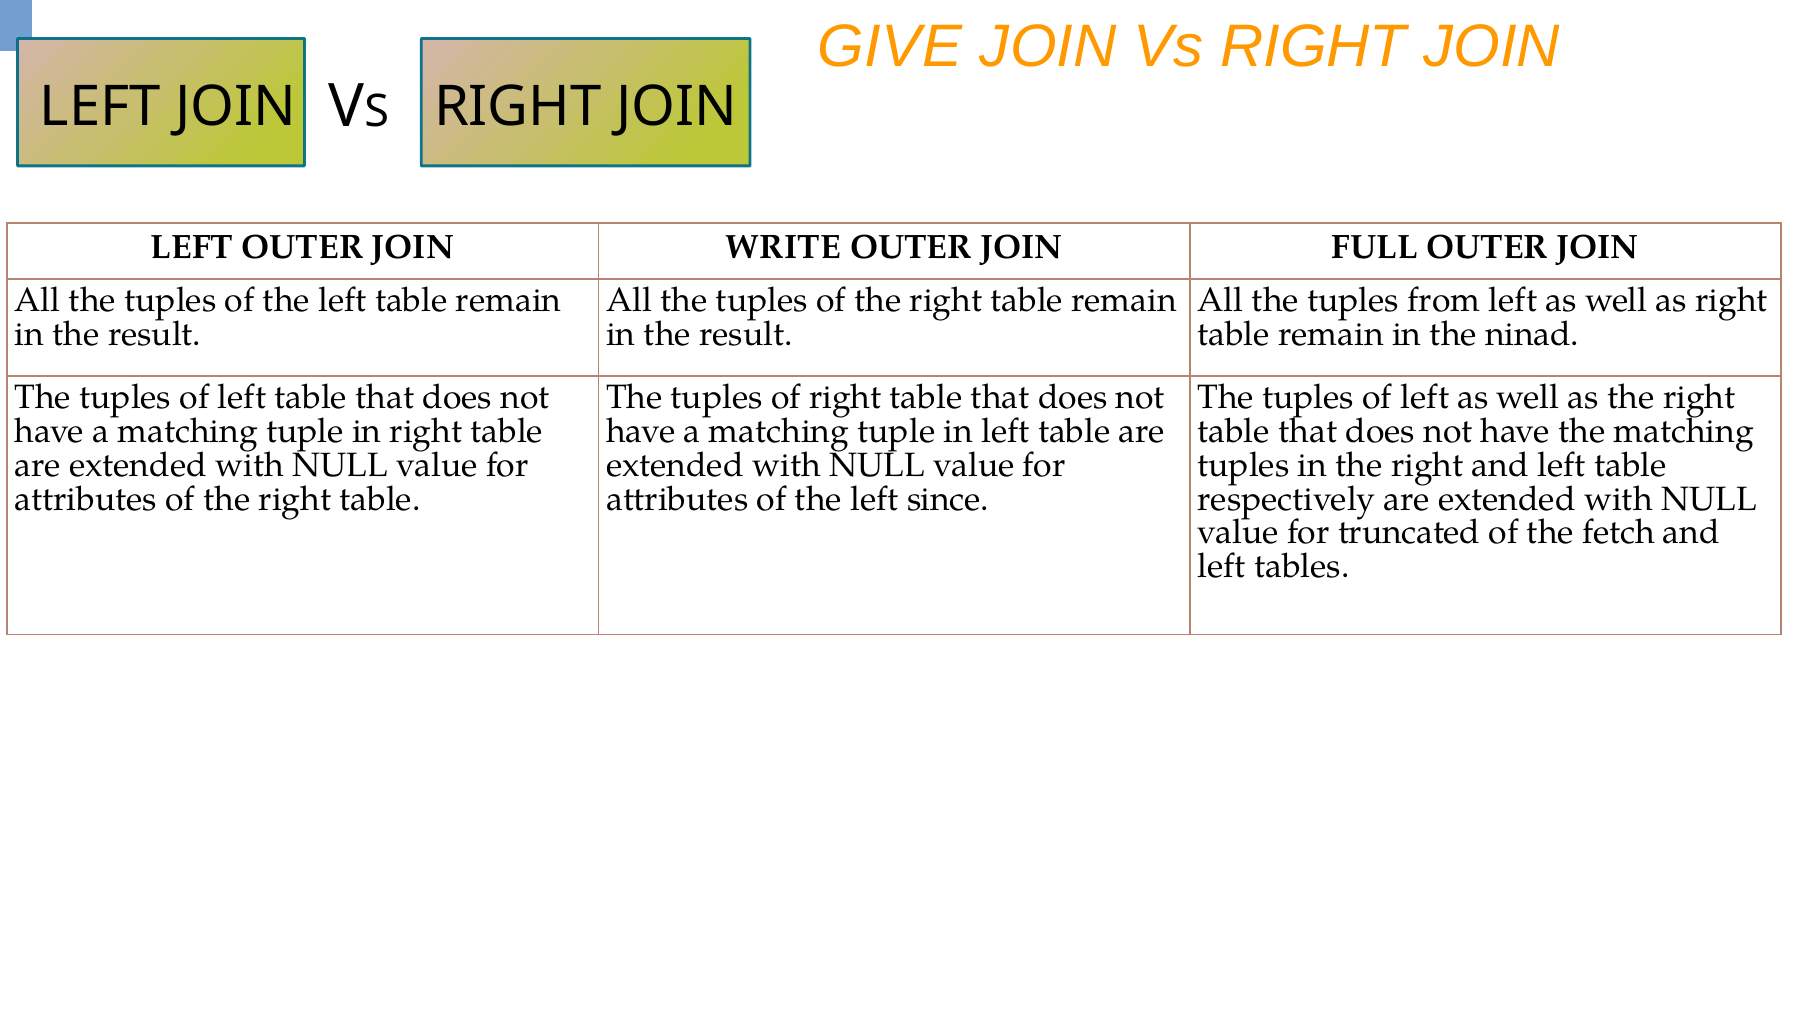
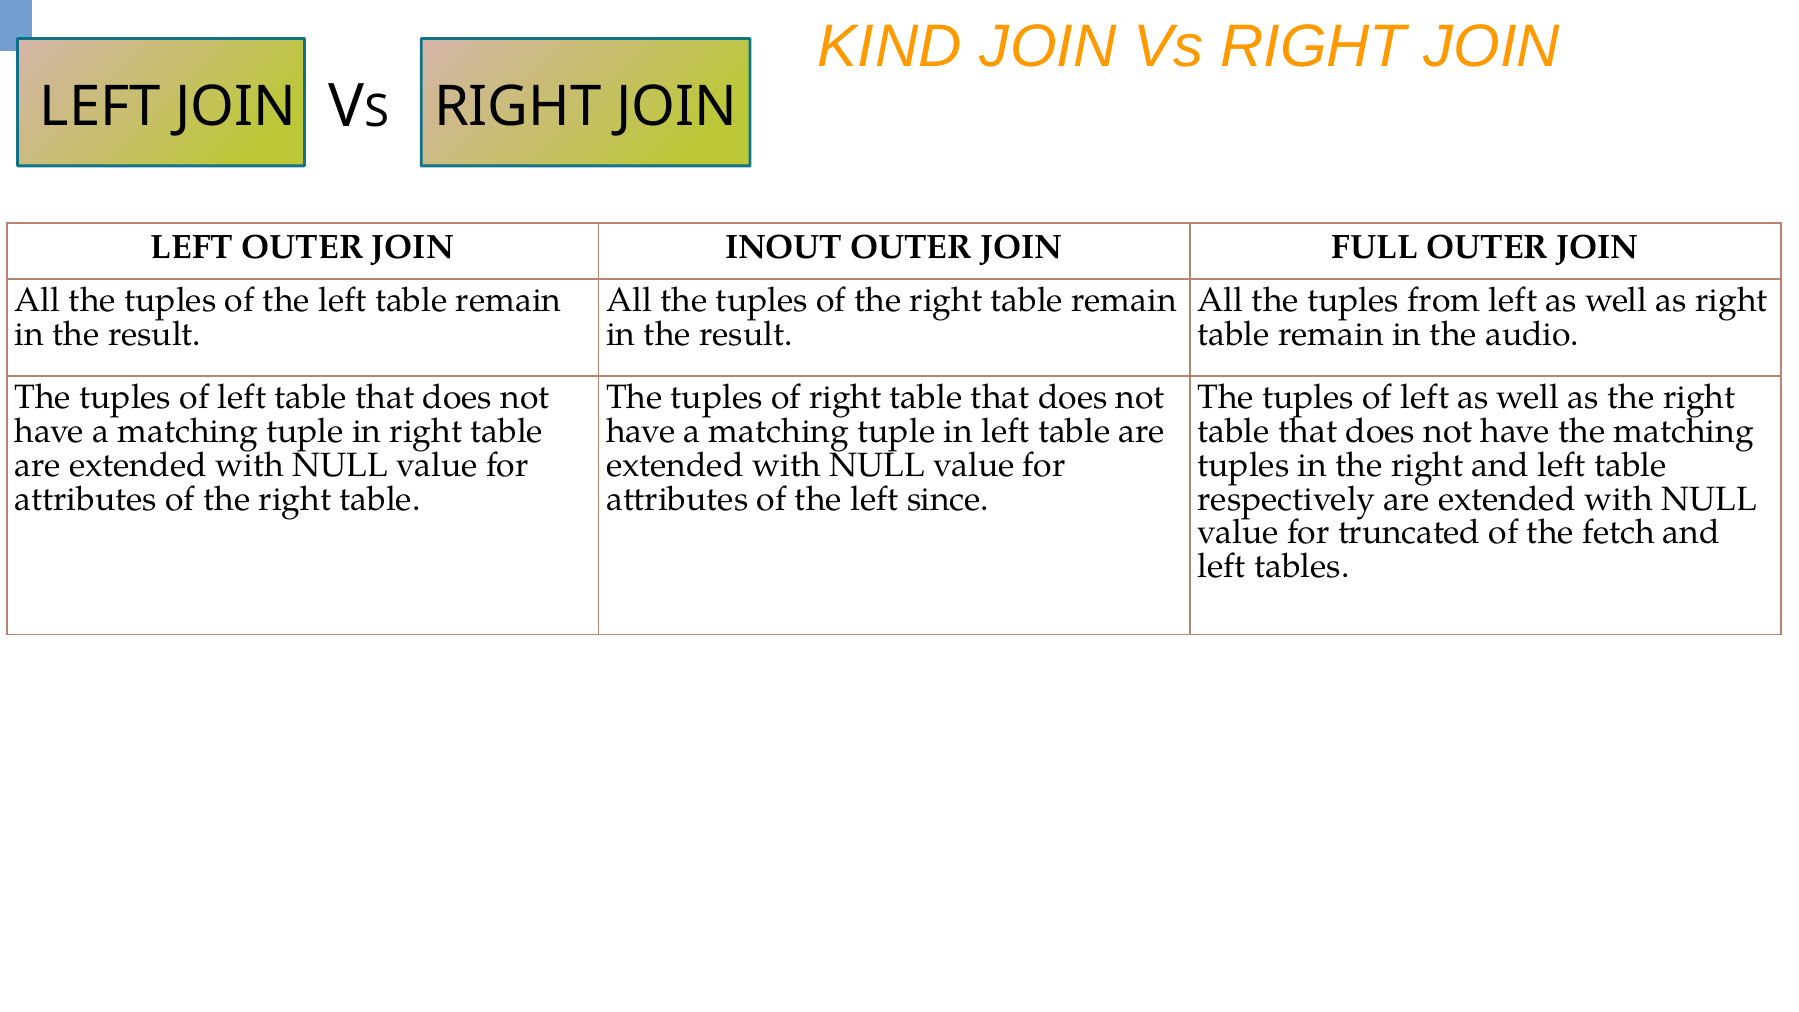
GIVE: GIVE -> KIND
WRITE: WRITE -> INOUT
ninad: ninad -> audio
